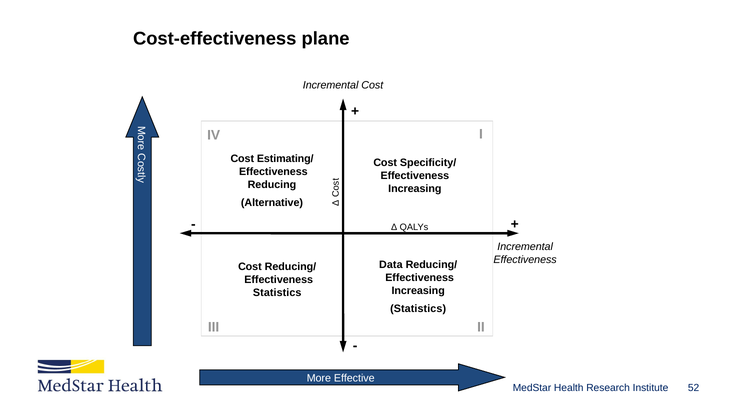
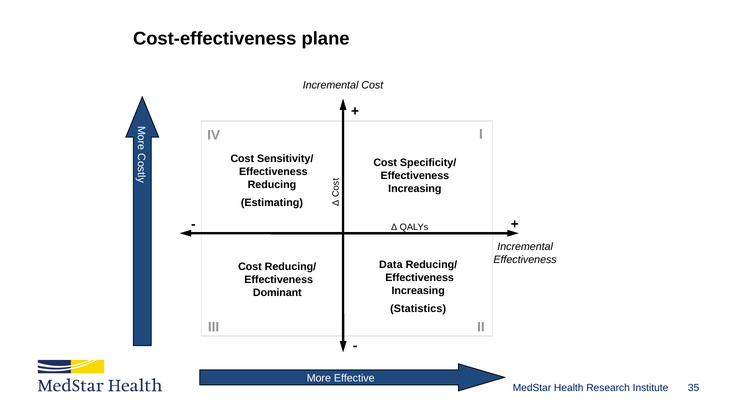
Estimating/: Estimating/ -> Sensitivity/
Alternative: Alternative -> Estimating
Statistics at (277, 292): Statistics -> Dominant
52: 52 -> 35
